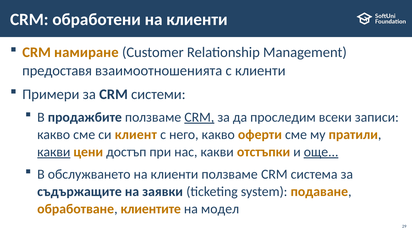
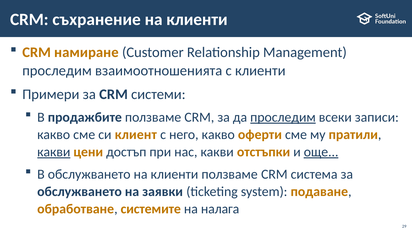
обработени: обработени -> съхранение
предоставя at (57, 71): предоставя -> проследим
CRM at (199, 117) underline: present -> none
проследим at (283, 117) underline: none -> present
съдържащите at (79, 191): съдържащите -> обслужването
клиентите: клиентите -> системите
модел: модел -> налага
